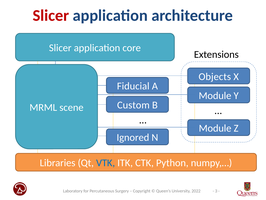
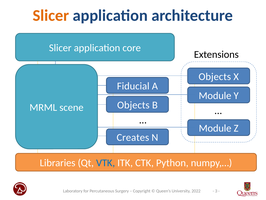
Slicer at (51, 16) colour: red -> orange
Custom at (133, 105): Custom -> Objects
Ignored: Ignored -> Creates
